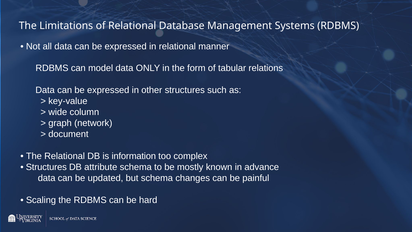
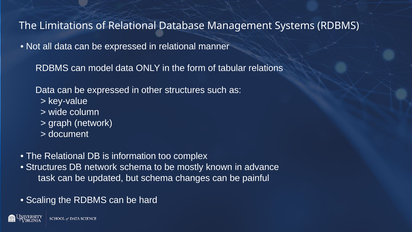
DB attribute: attribute -> network
data at (47, 178): data -> task
